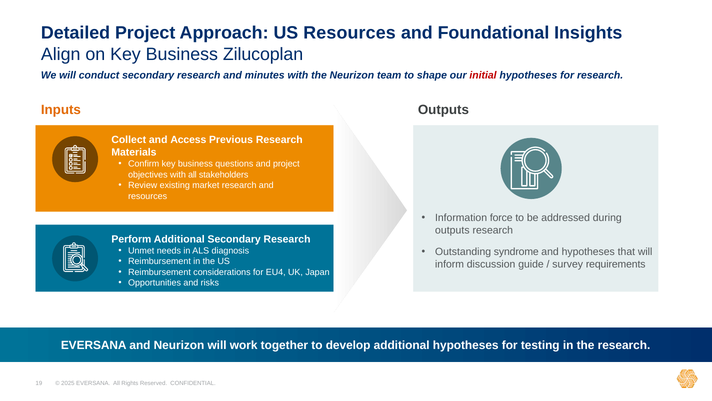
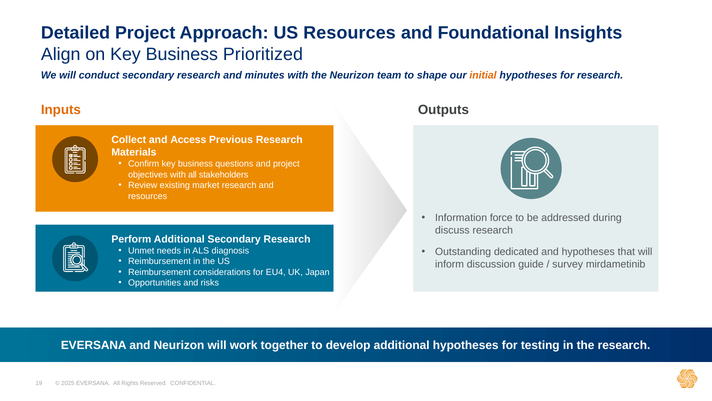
Zilucoplan: Zilucoplan -> Prioritized
initial colour: red -> orange
outputs at (452, 230): outputs -> discuss
syndrome: syndrome -> dedicated
requirements: requirements -> mirdametinib
